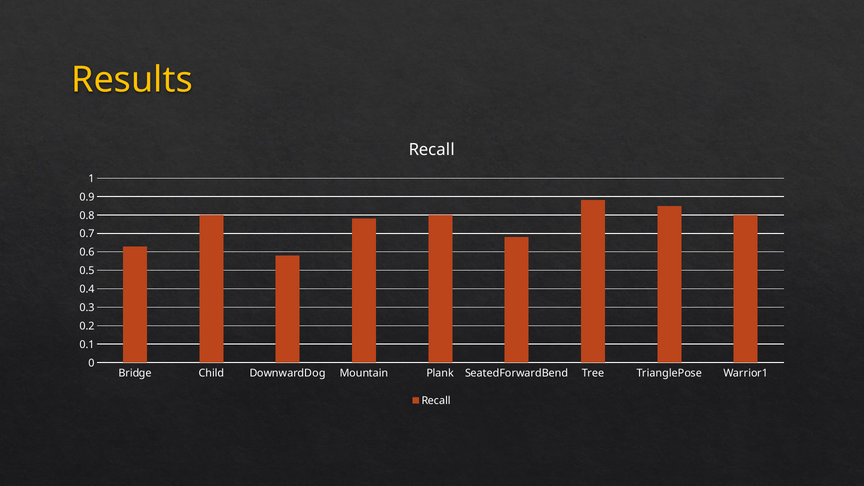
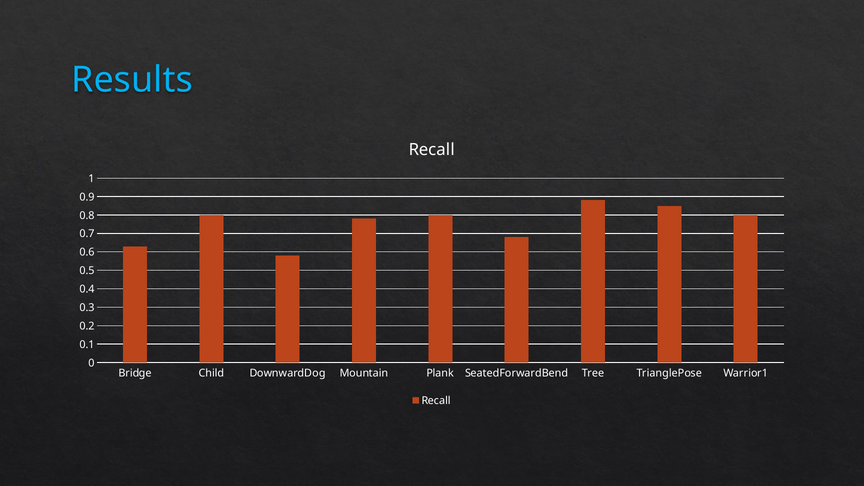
Results colour: yellow -> light blue
